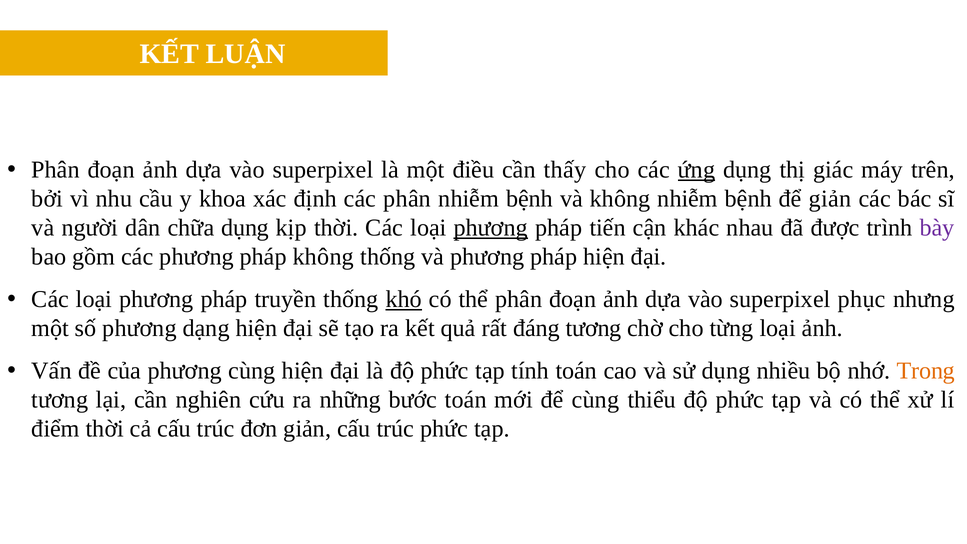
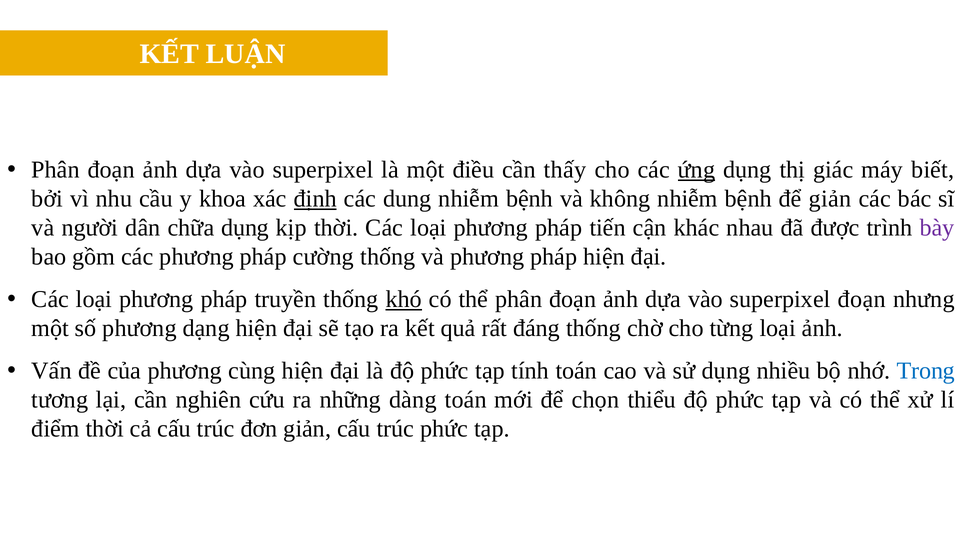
trên: trên -> biết
định underline: none -> present
các phân: phân -> dung
phương at (491, 228) underline: present -> none
pháp không: không -> cường
superpixel phục: phục -> đoạn
đáng tương: tương -> thống
Trong colour: orange -> blue
bước: bước -> dàng
để cùng: cùng -> chọn
